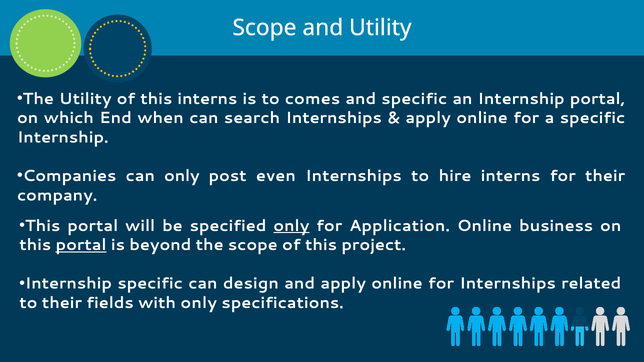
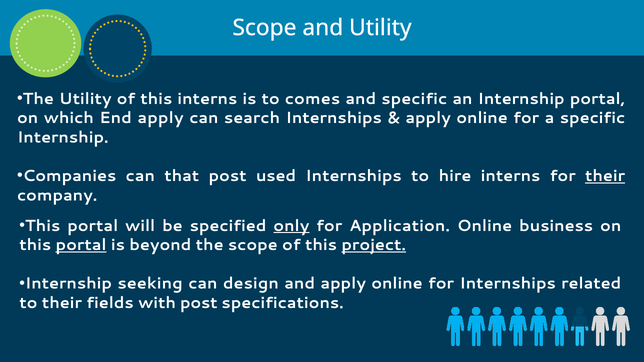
End when: when -> apply
can only: only -> that
even: even -> used
their at (605, 176) underline: none -> present
project underline: none -> present
Internship specific: specific -> seeking
with only: only -> post
